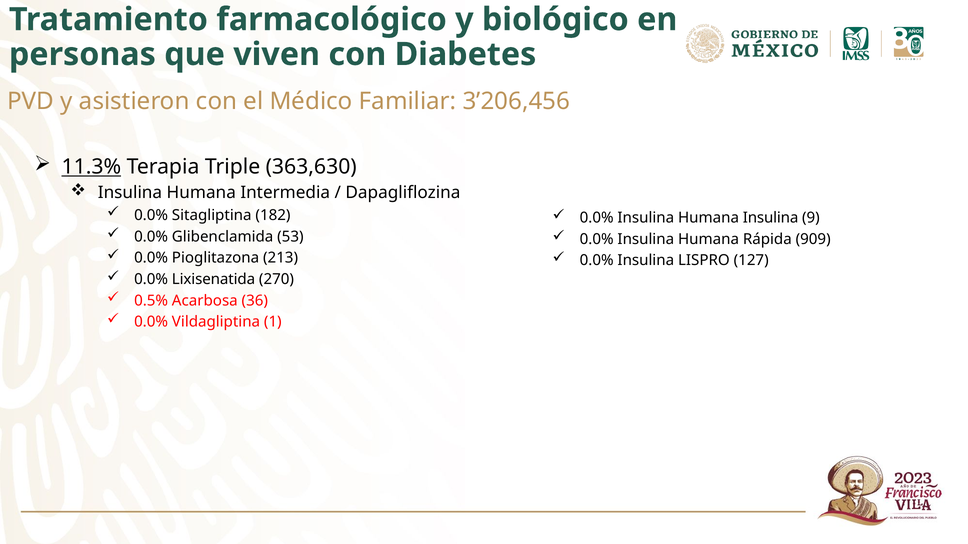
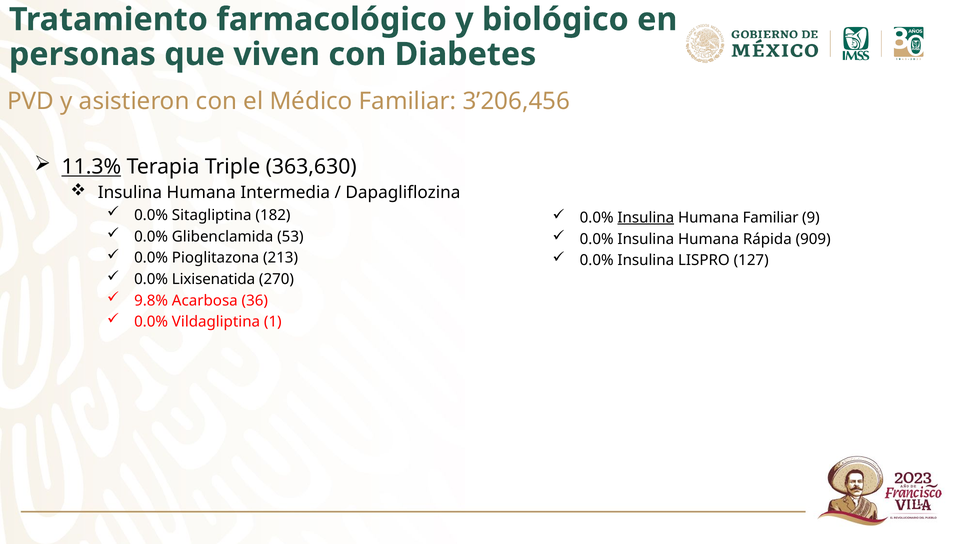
Insulina at (646, 218) underline: none -> present
Humana Insulina: Insulina -> Familiar
0.5%: 0.5% -> 9.8%
